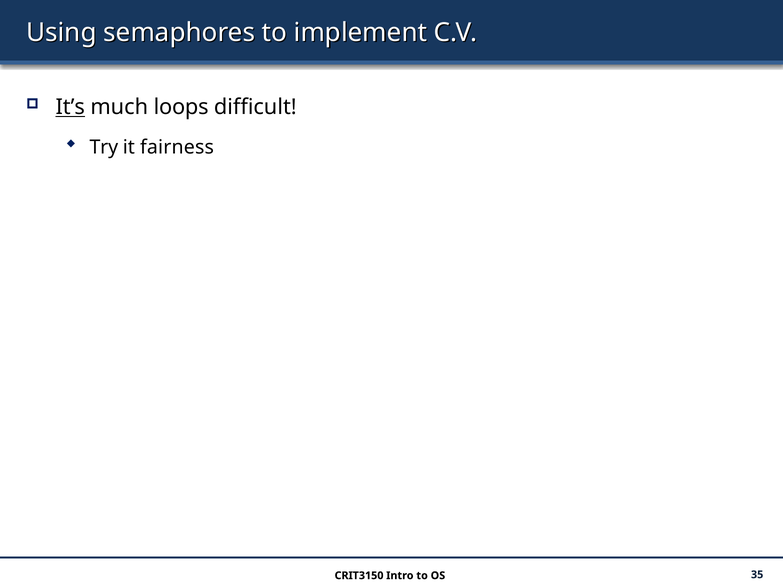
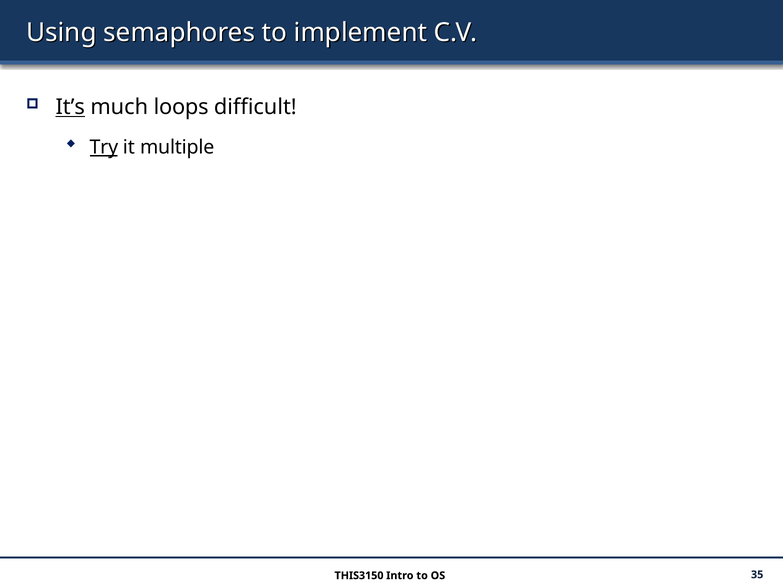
Try underline: none -> present
fairness: fairness -> multiple
CRIT3150: CRIT3150 -> THIS3150
